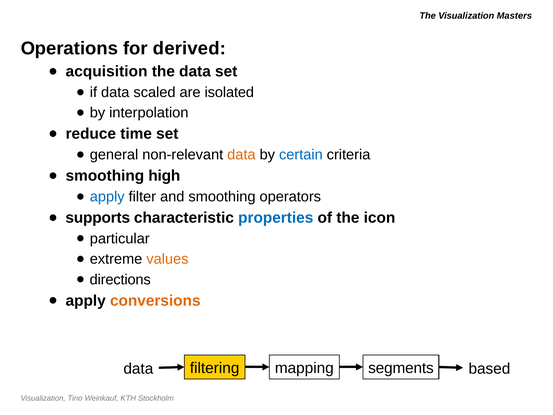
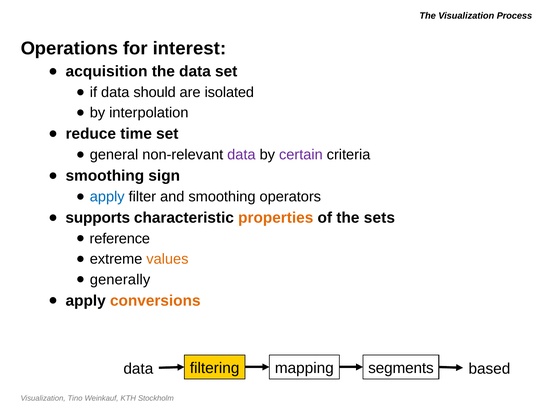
Masters: Masters -> Process
derived: derived -> interest
scaled: scaled -> should
data at (241, 155) colour: orange -> purple
certain colour: blue -> purple
high: high -> sign
properties colour: blue -> orange
icon: icon -> sets
particular: particular -> reference
directions: directions -> generally
